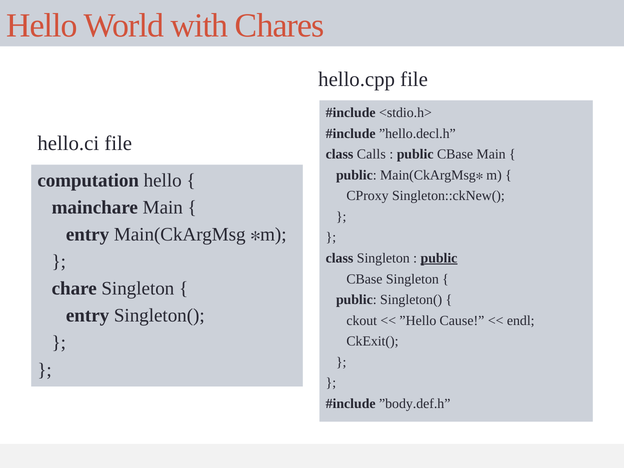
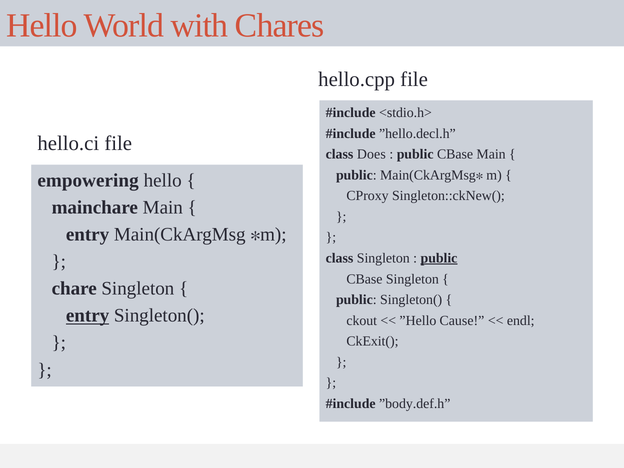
Calls: Calls -> Does
computation: computation -> empowering
entry at (88, 316) underline: none -> present
